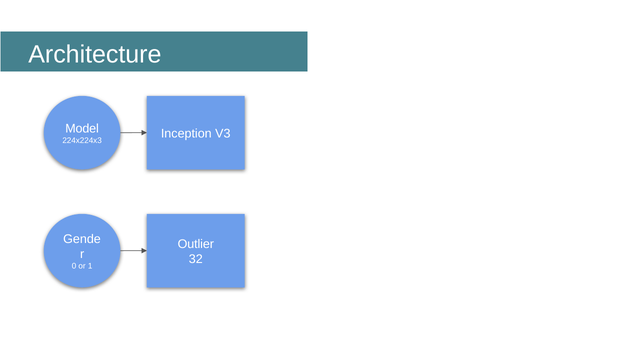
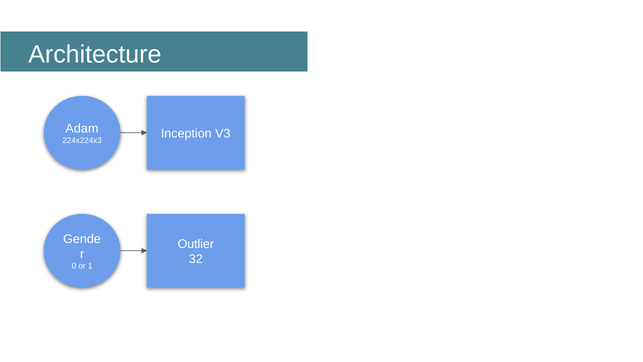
Model: Model -> Adam
